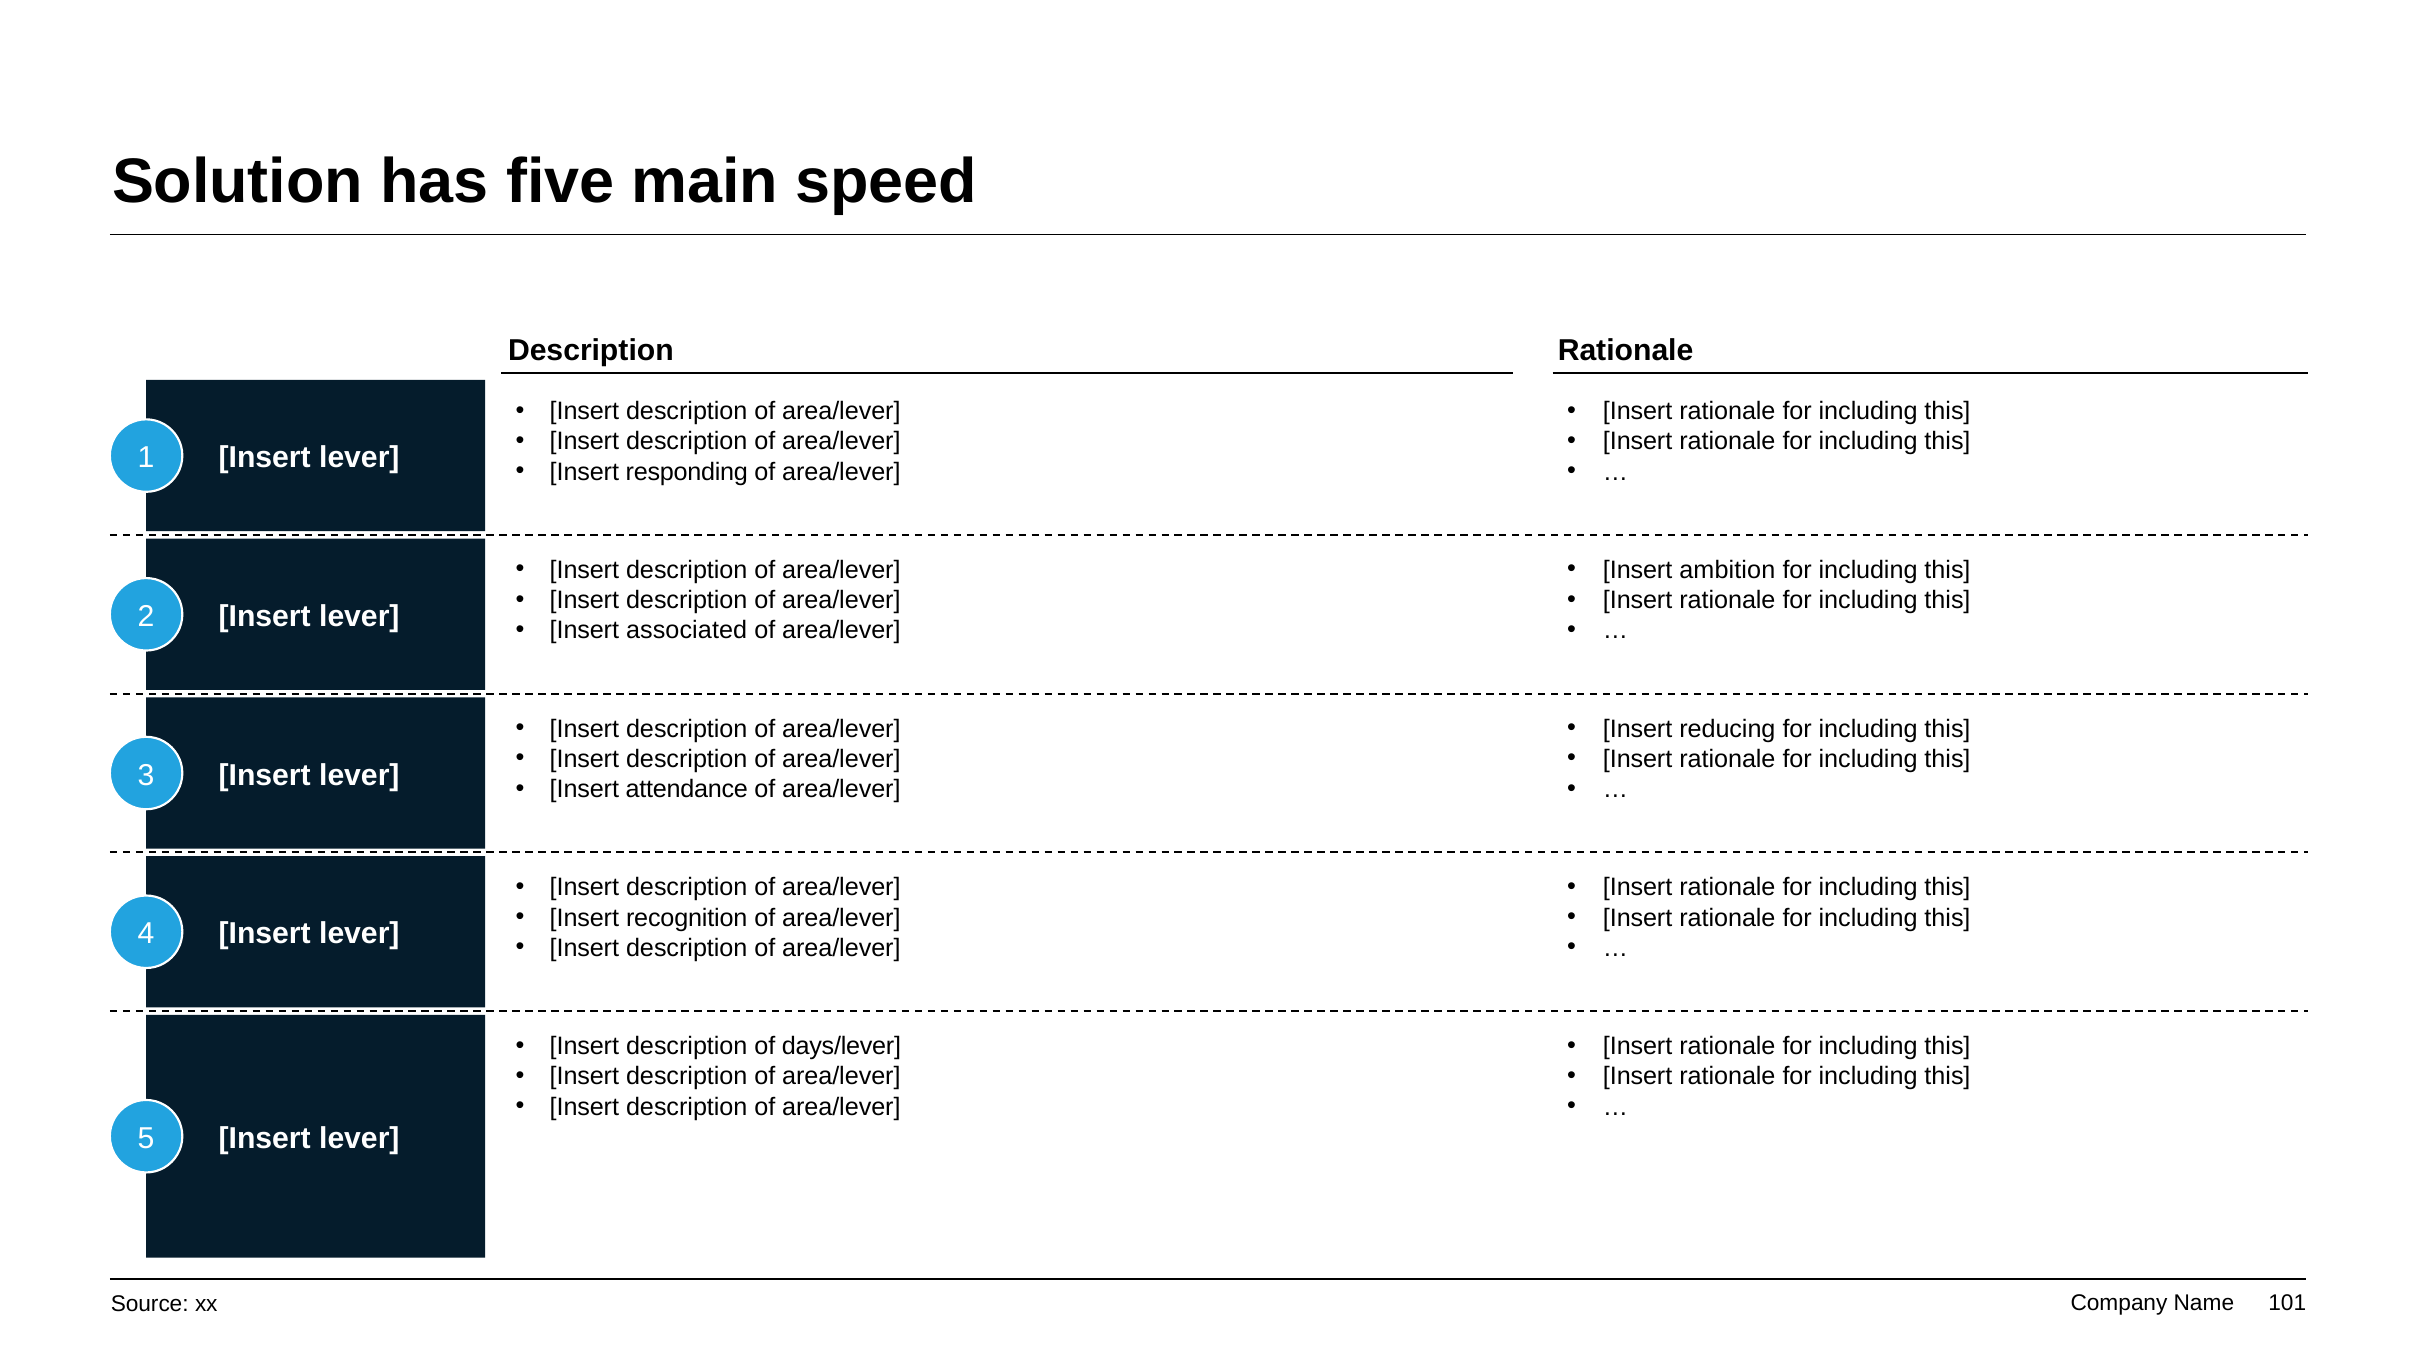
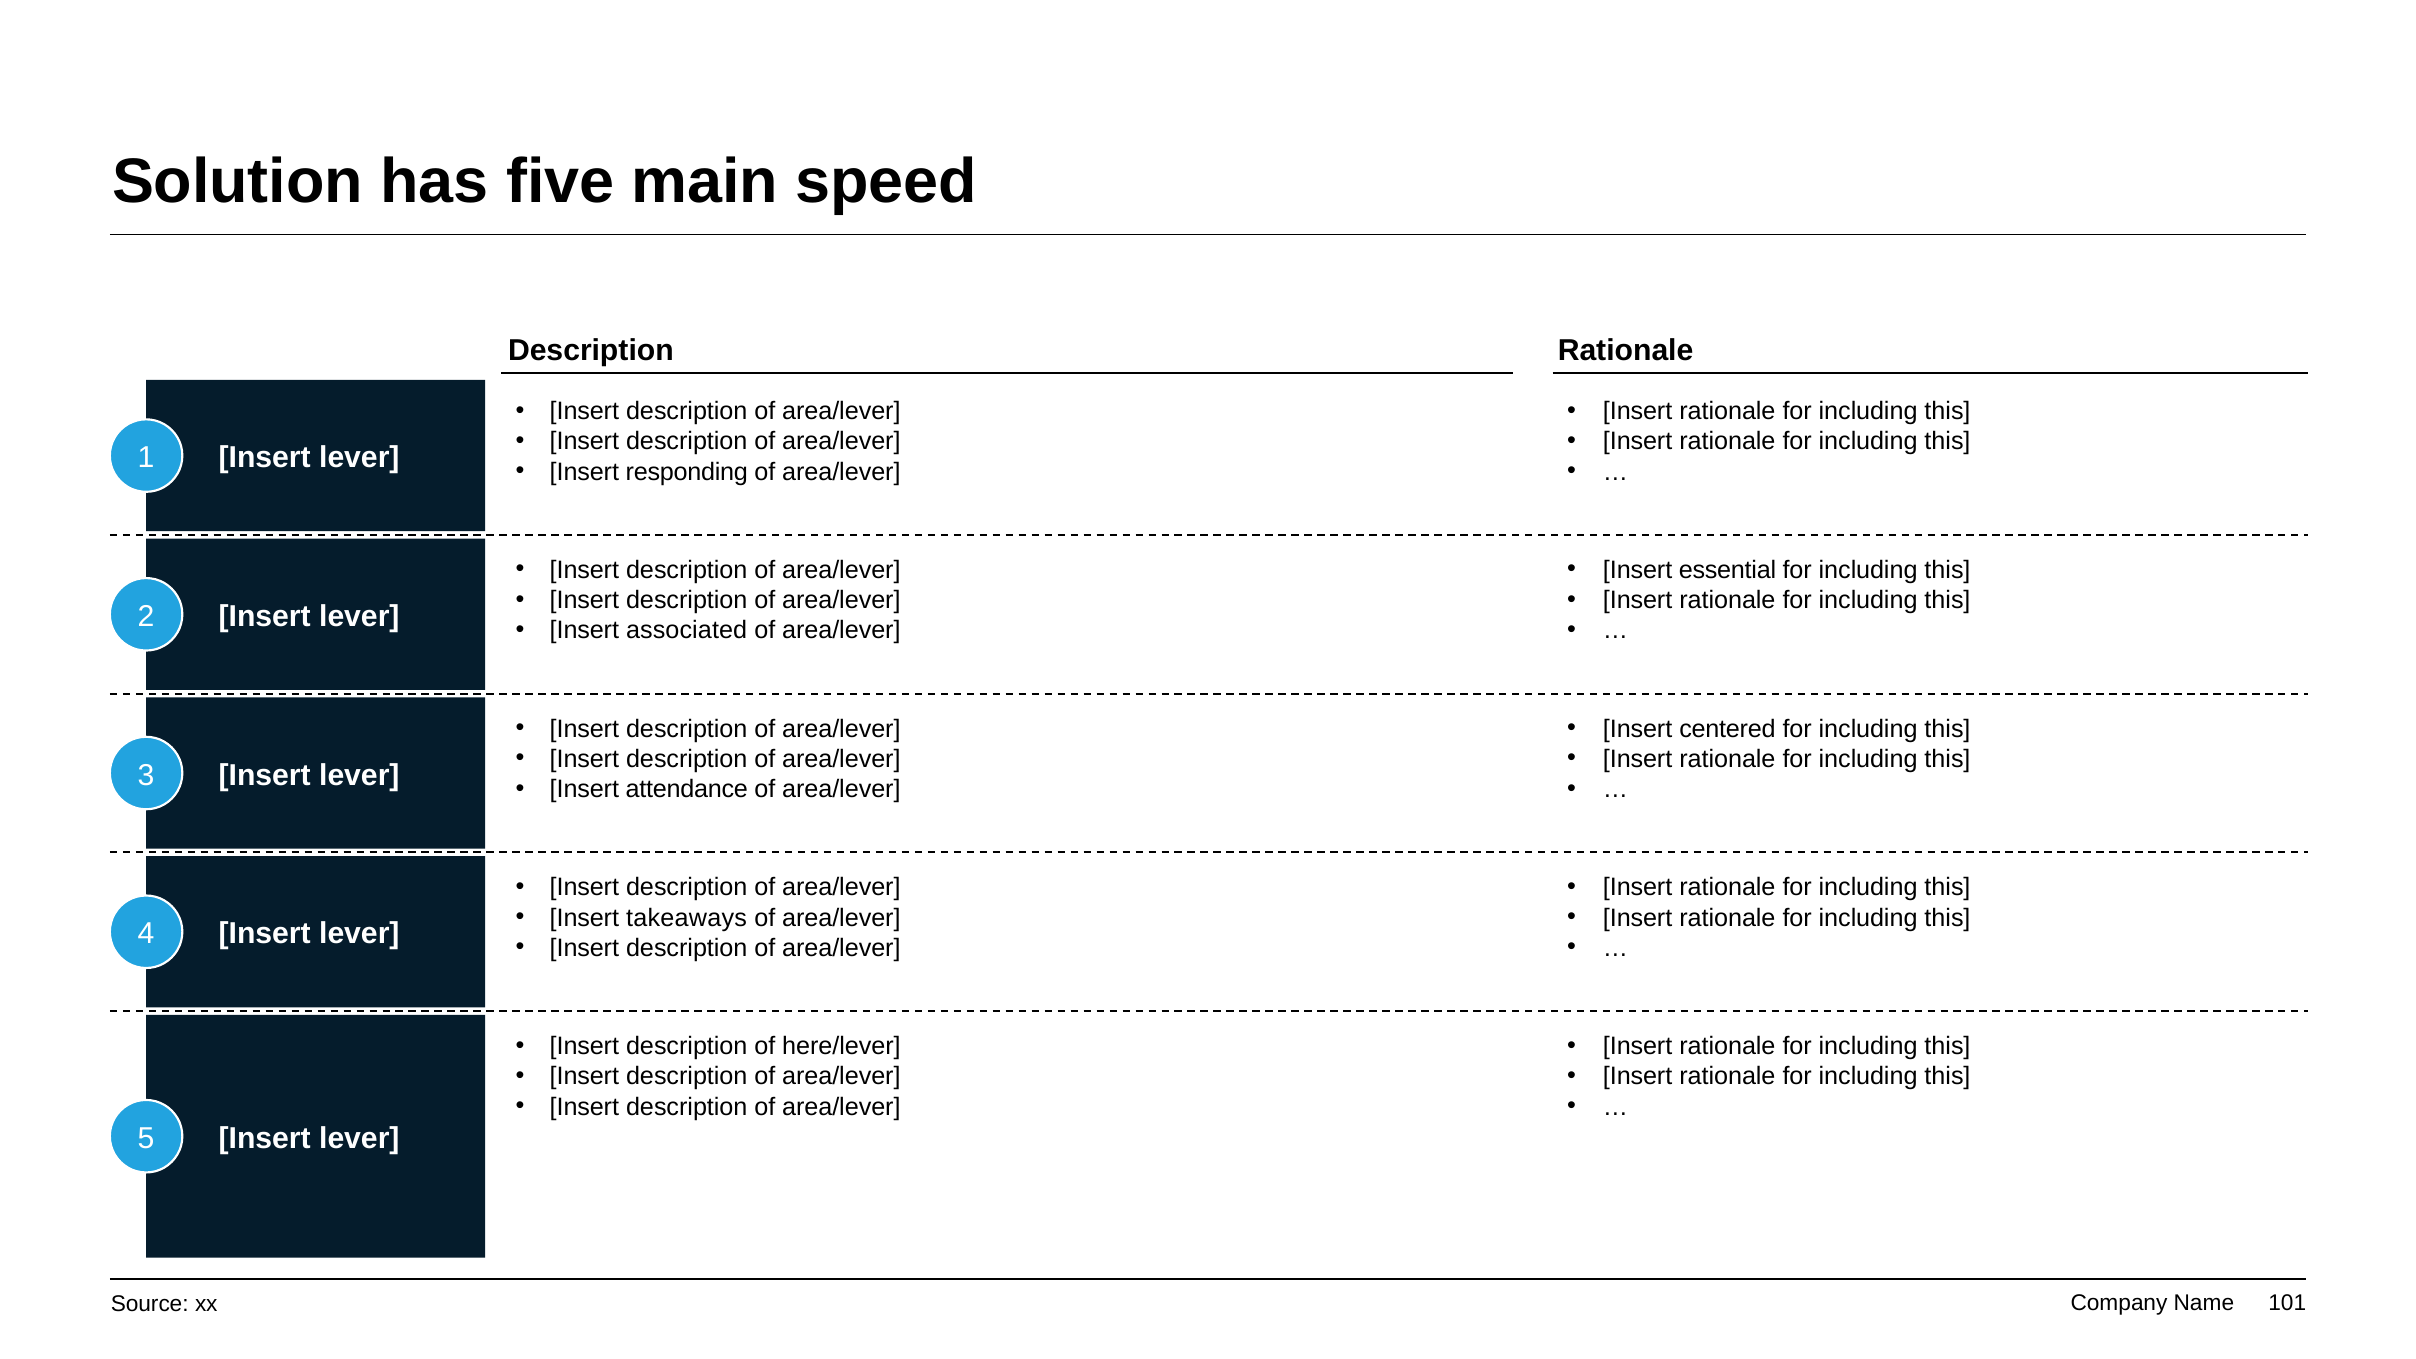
ambition: ambition -> essential
reducing: reducing -> centered
recognition: recognition -> takeaways
days/lever: days/lever -> here/lever
